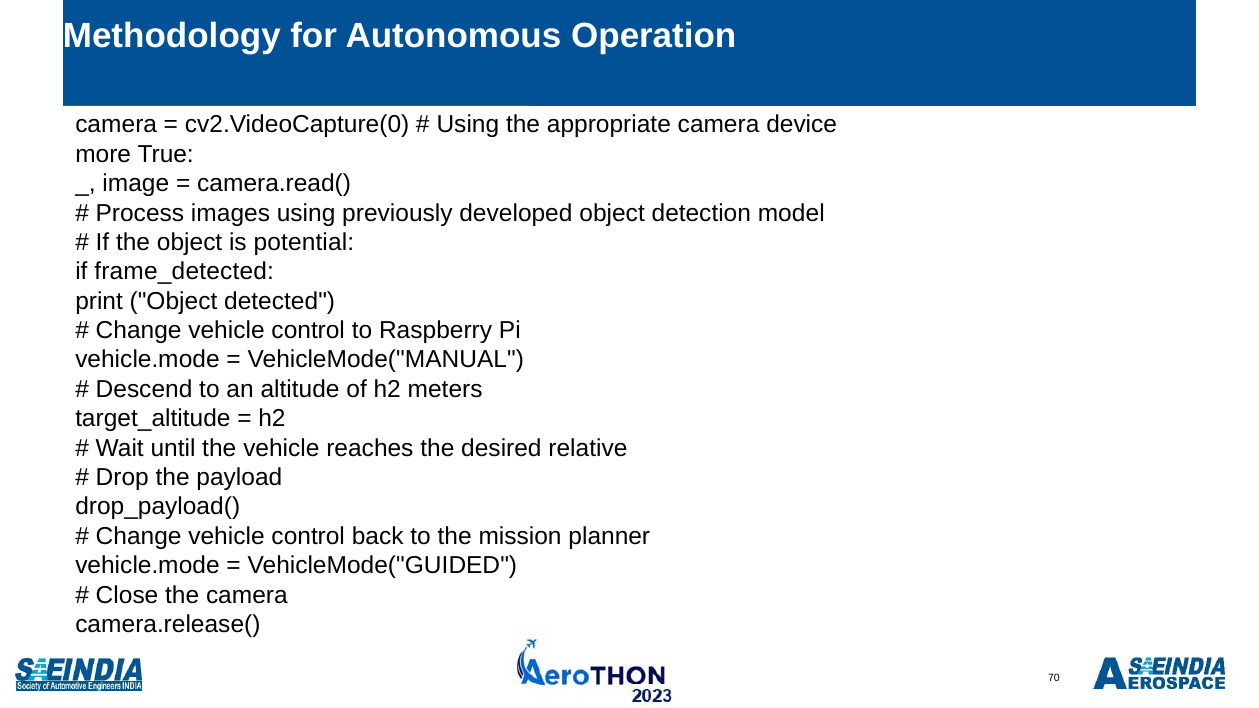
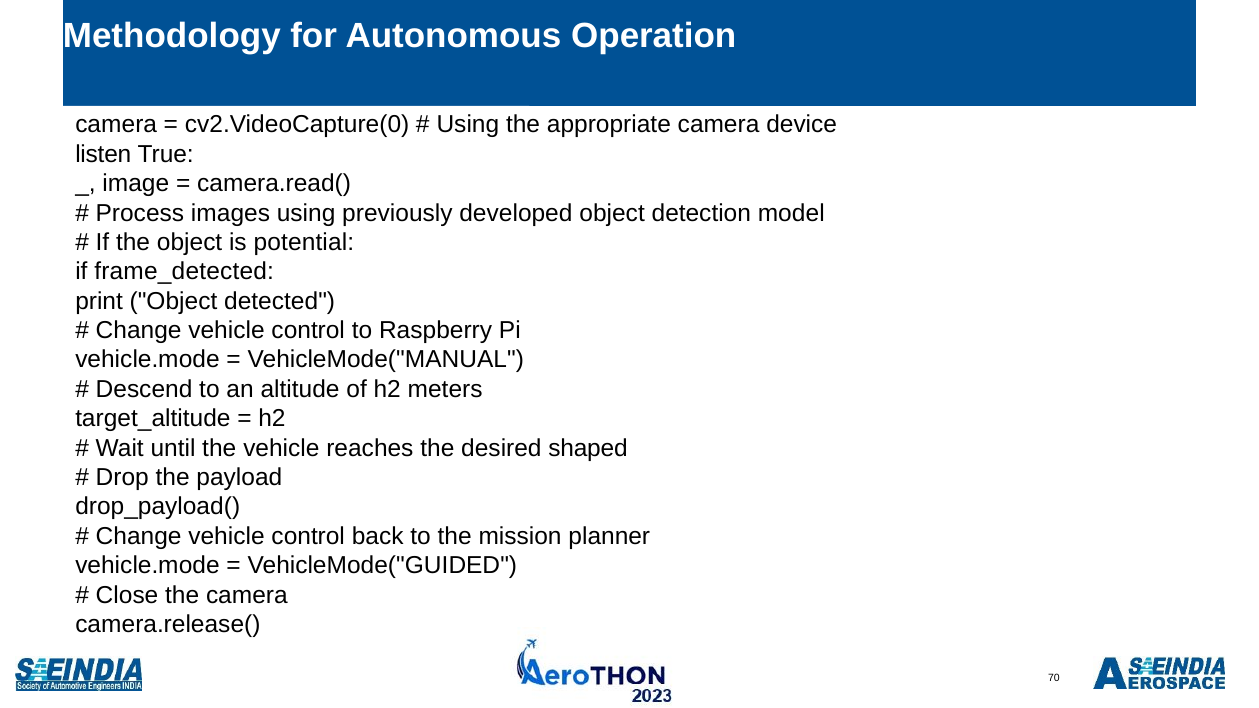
more: more -> listen
relative: relative -> shaped
